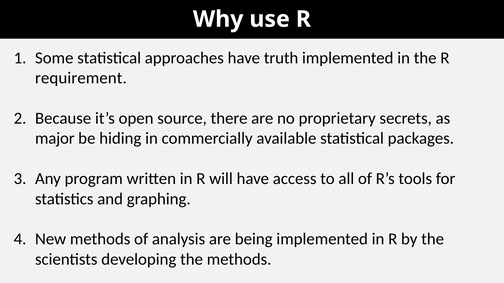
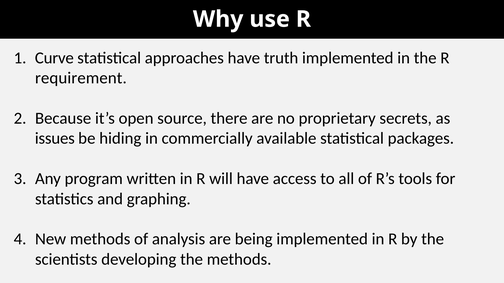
Some: Some -> Curve
major: major -> issues
